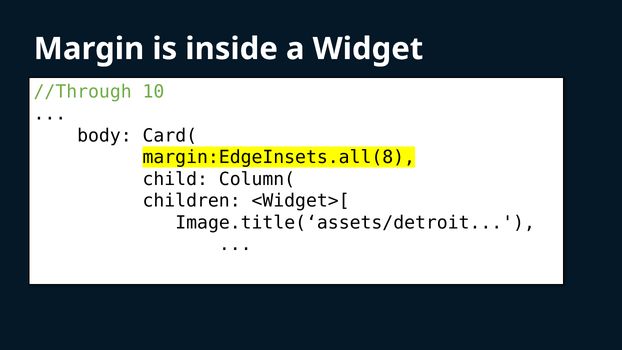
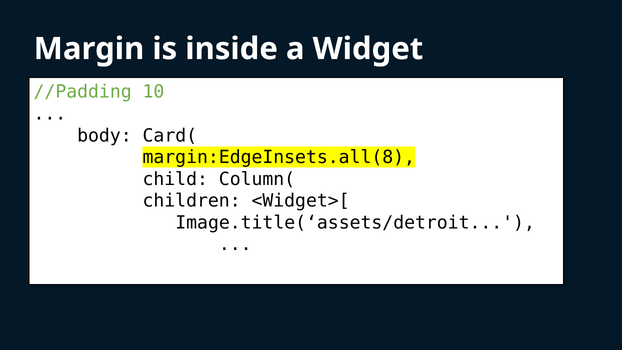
//Through: //Through -> //Padding
